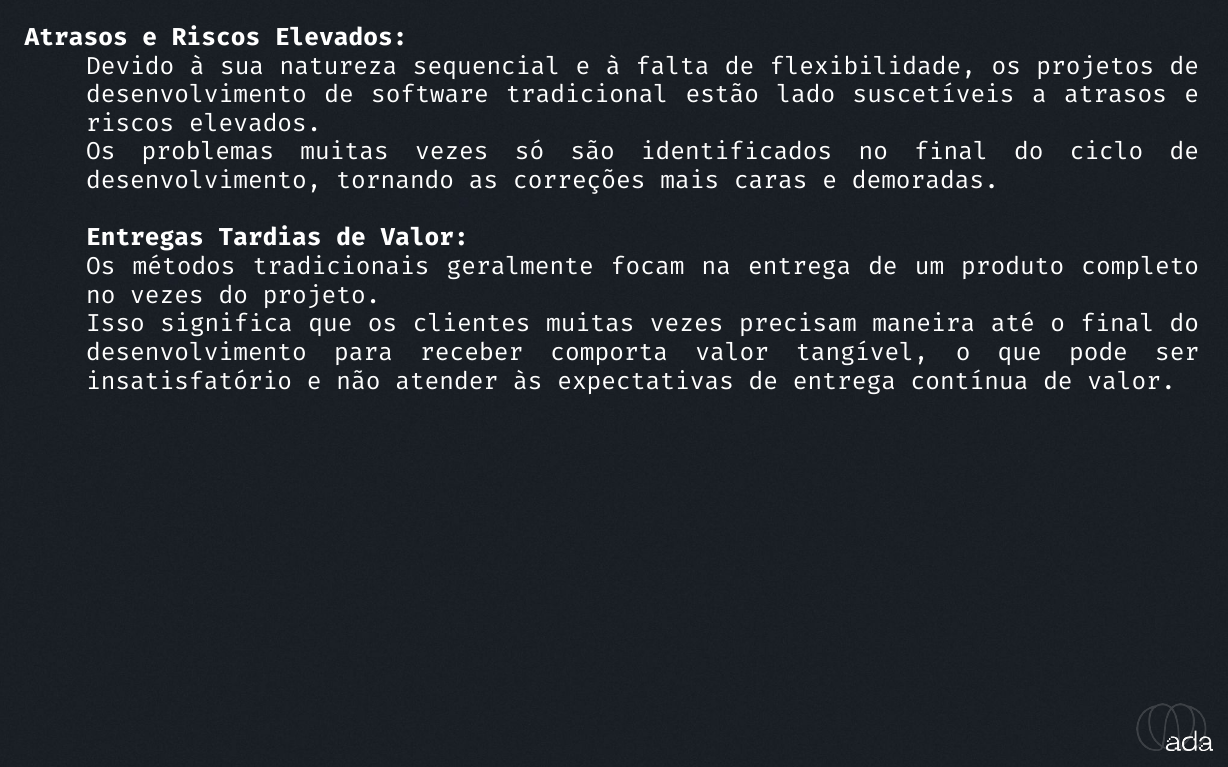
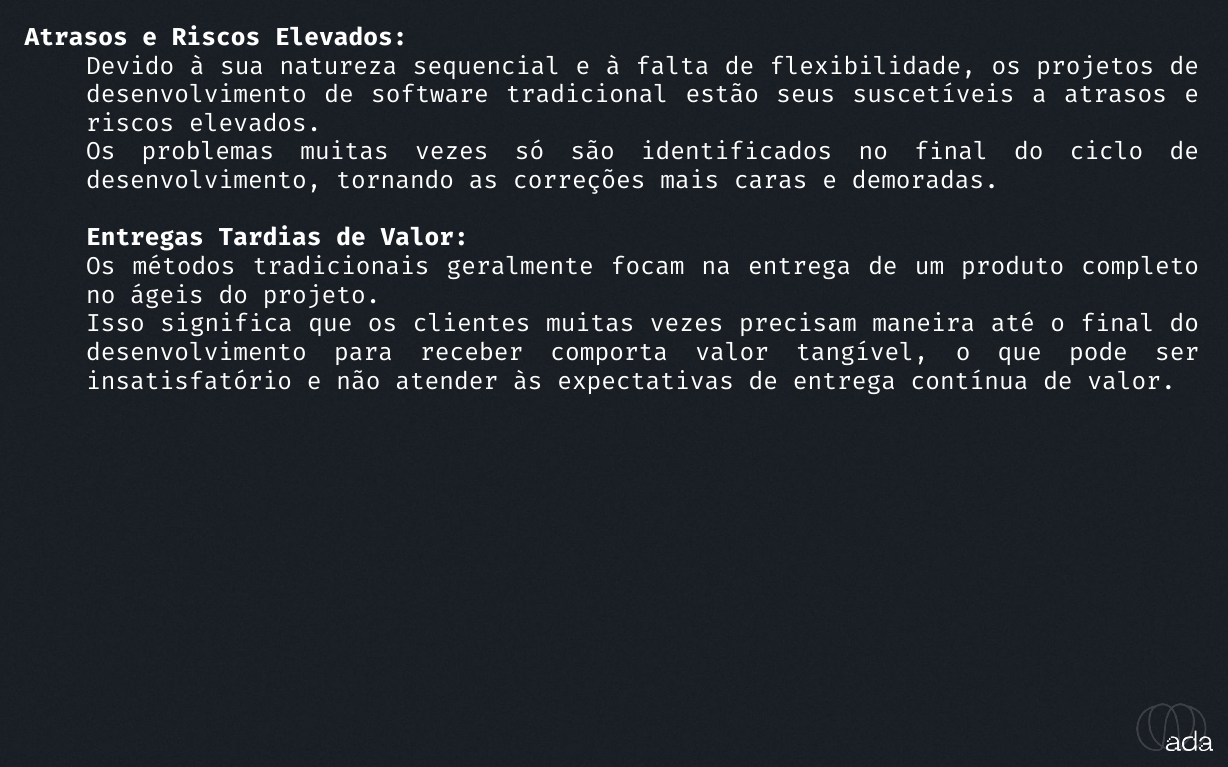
lado: lado -> seus
no vezes: vezes -> ágeis
